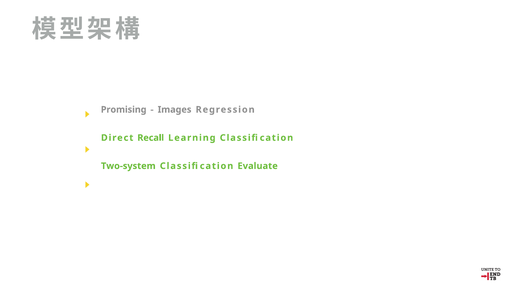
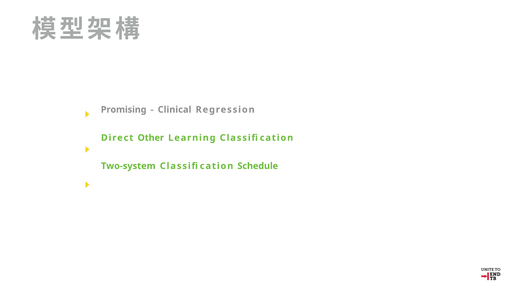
Images: Images -> Clinical
Recall: Recall -> Other
Evaluate: Evaluate -> Schedule
